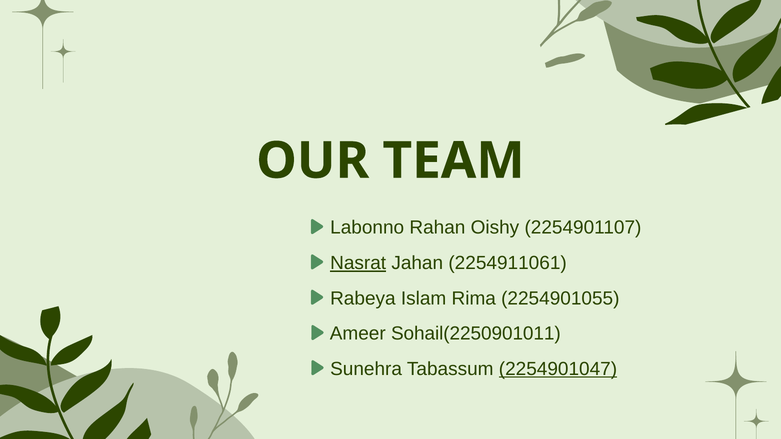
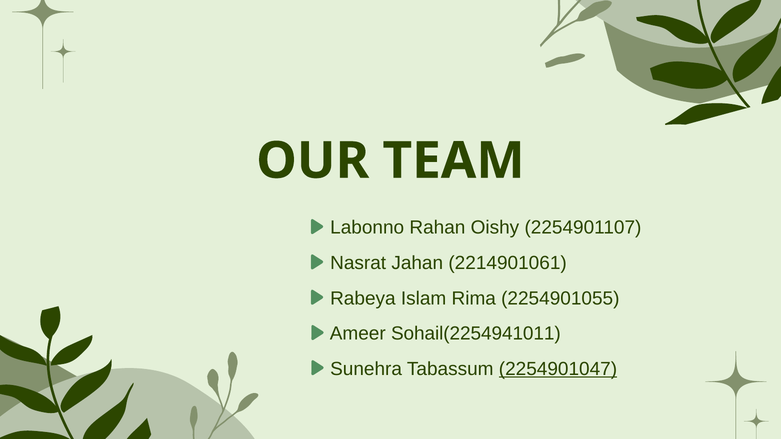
Nasrat underline: present -> none
2254911061: 2254911061 -> 2214901061
Sohail(2250901011: Sohail(2250901011 -> Sohail(2254941011
